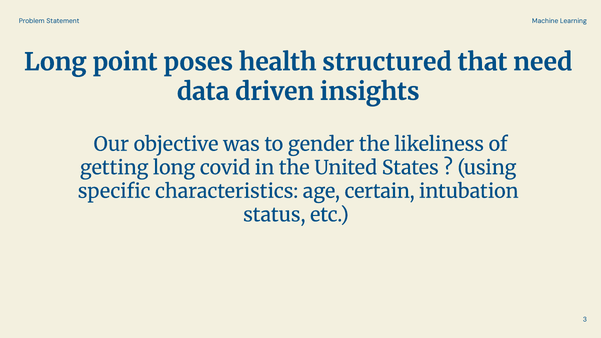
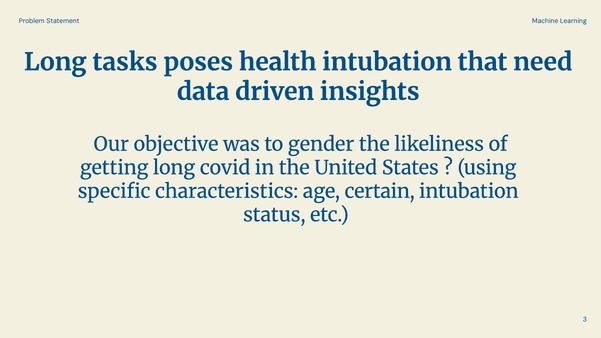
point: point -> tasks
health structured: structured -> intubation
